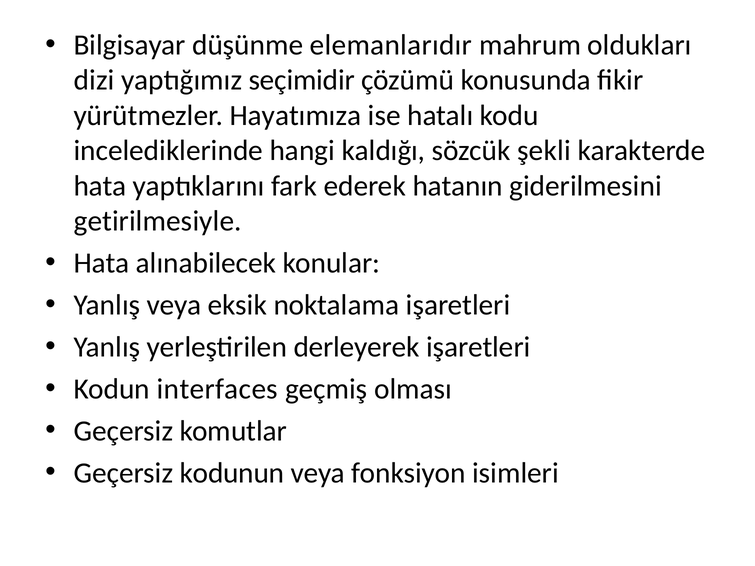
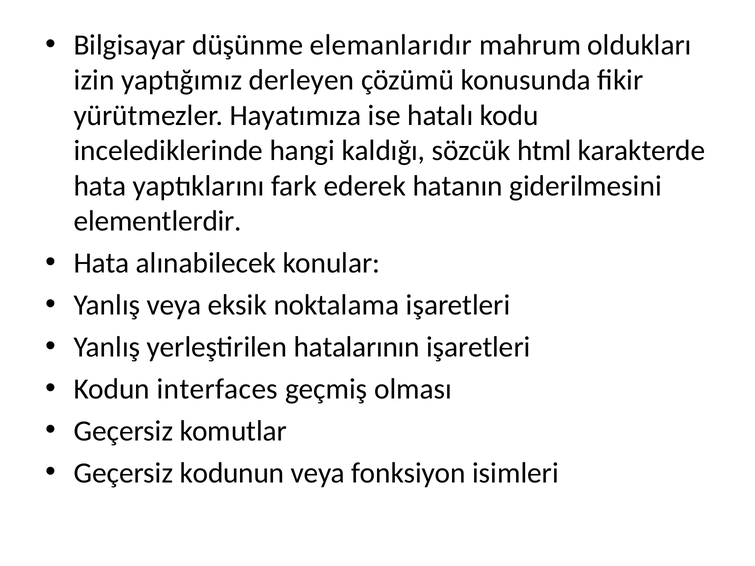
dizi: dizi -> izin
seçimidir: seçimidir -> derleyen
şekli: şekli -> html
getirilmesiyle: getirilmesiyle -> elementlerdir
derleyerek: derleyerek -> hatalarının
